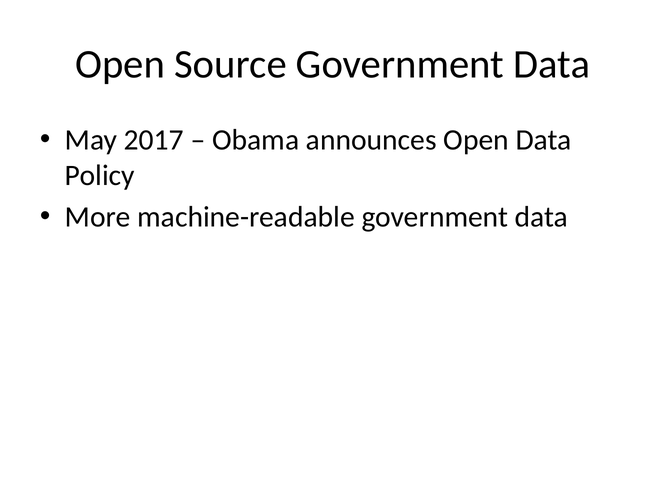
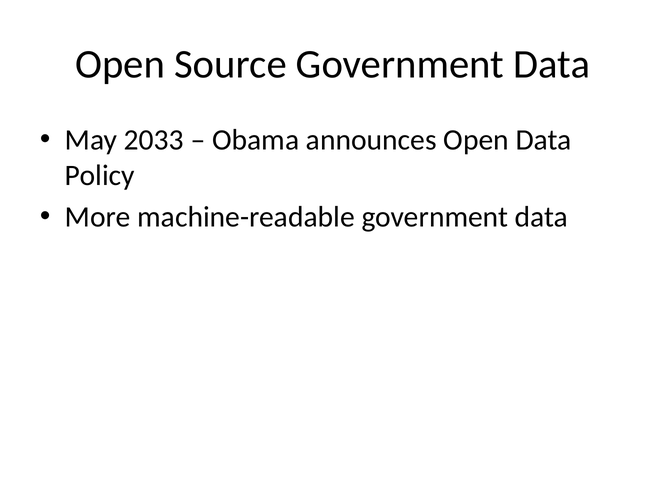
2017: 2017 -> 2033
